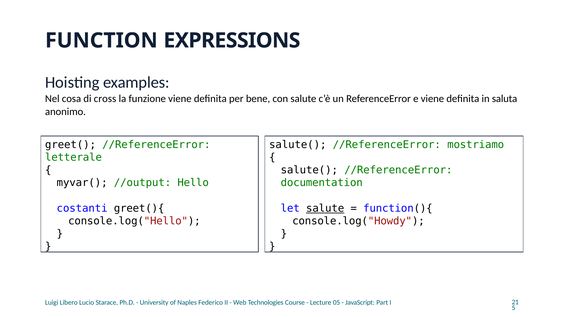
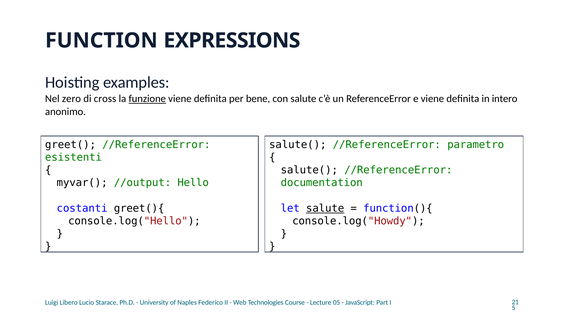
cosa: cosa -> zero
funzione underline: none -> present
saluta: saluta -> intero
mostriamo: mostriamo -> parametro
letterale: letterale -> esistenti
